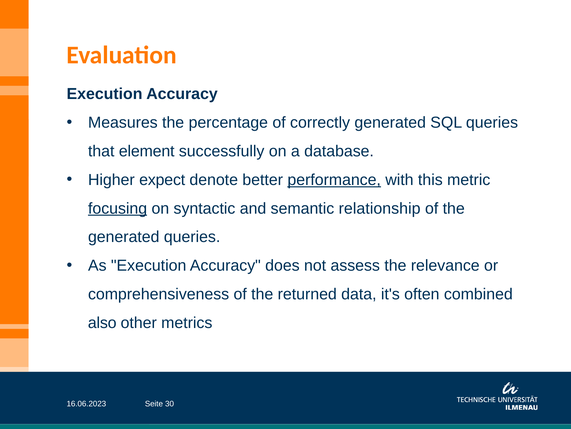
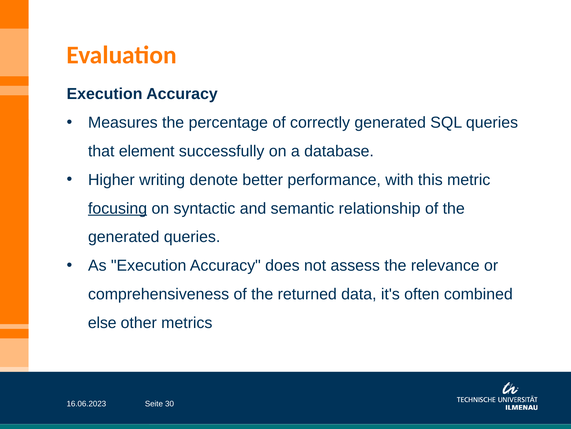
expect: expect -> writing
performance underline: present -> none
also: also -> else
